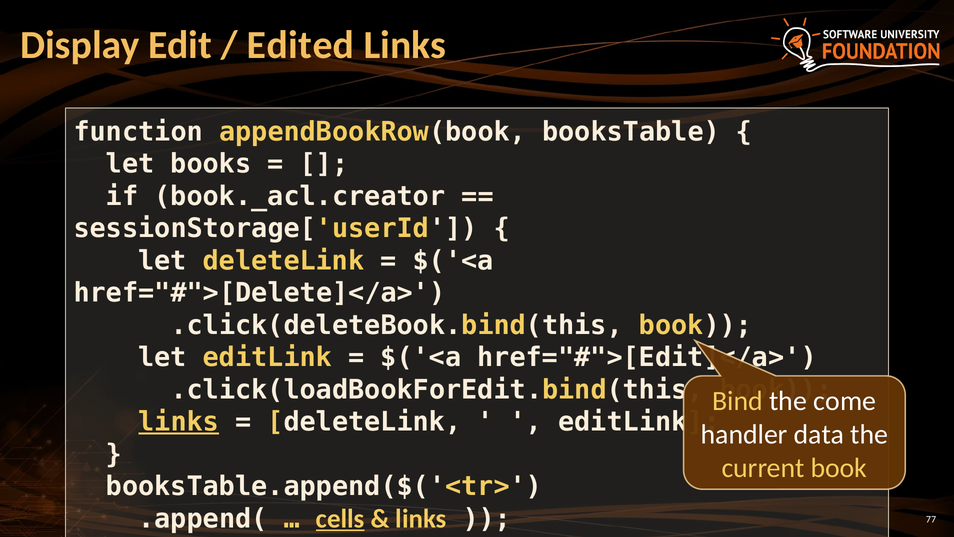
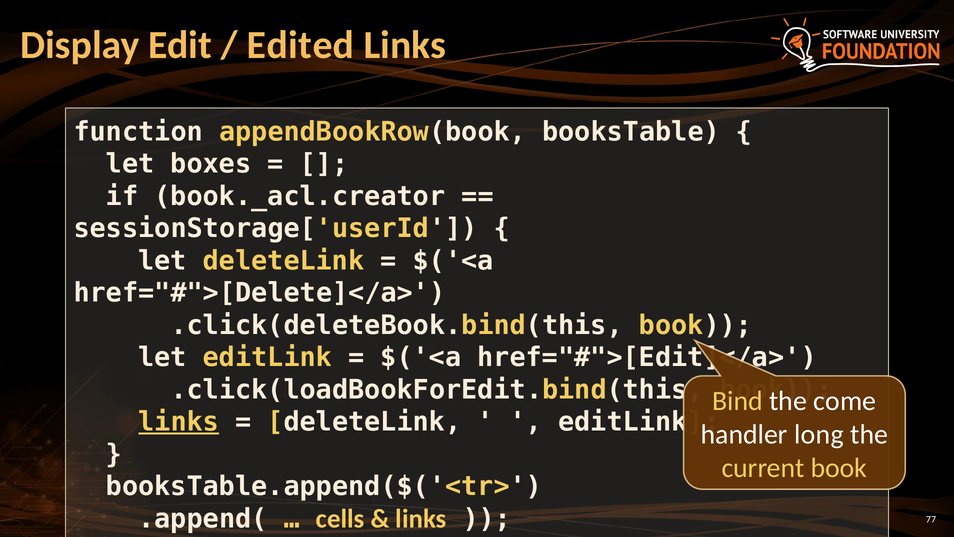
books: books -> boxes
data: data -> long
cells underline: present -> none
